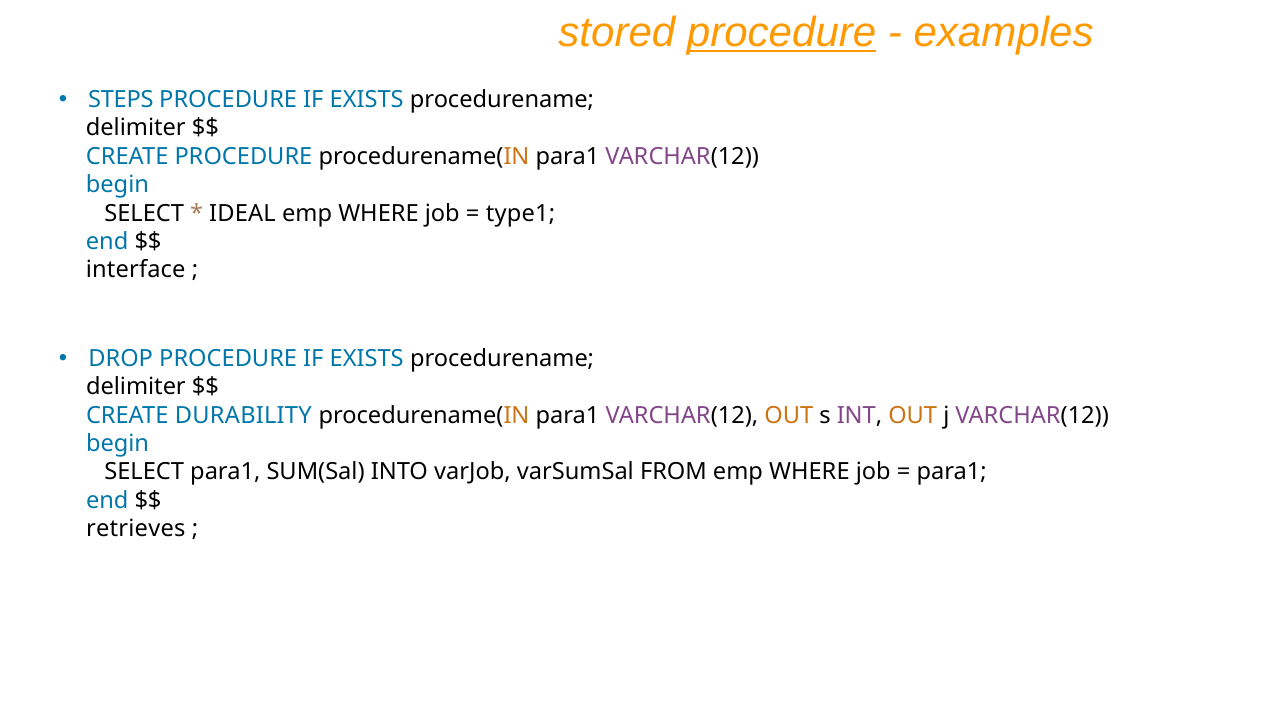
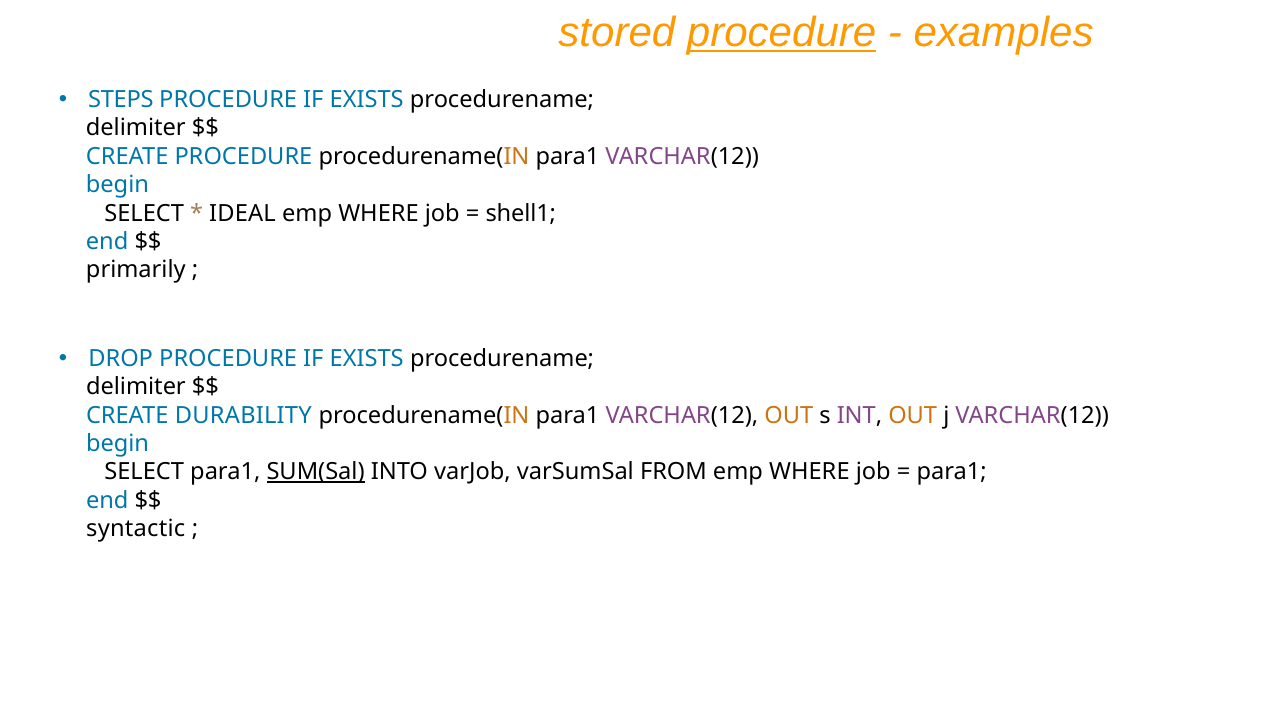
type1: type1 -> shell1
interface: interface -> primarily
SUM(Sal underline: none -> present
retrieves: retrieves -> syntactic
